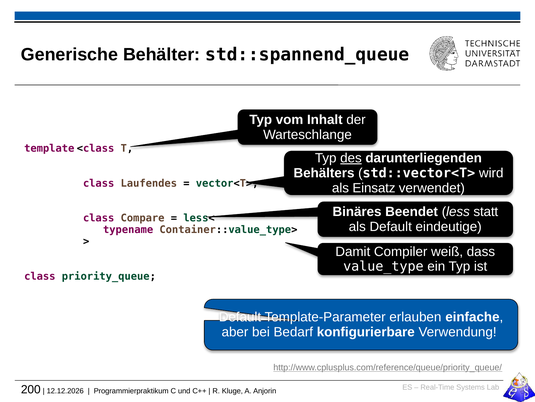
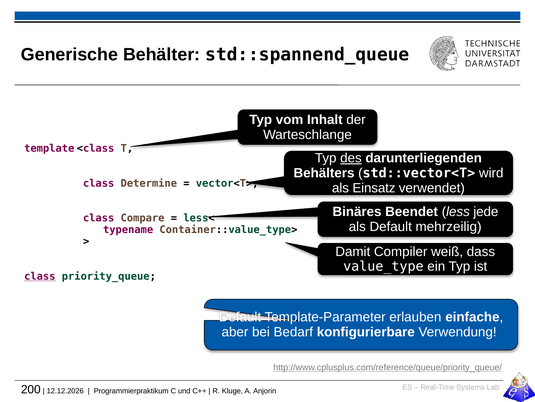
Laufendes: Laufendes -> Determine
statt: statt -> jede
eindeutige: eindeutige -> mehrzeilig
class at (40, 276) underline: none -> present
